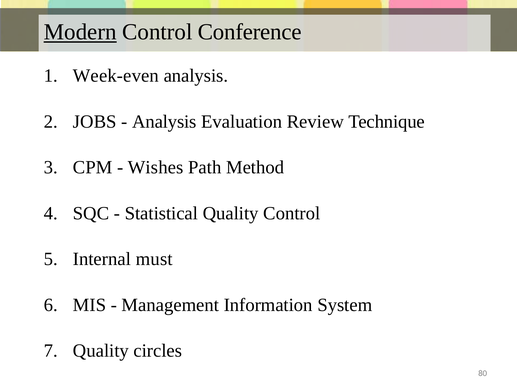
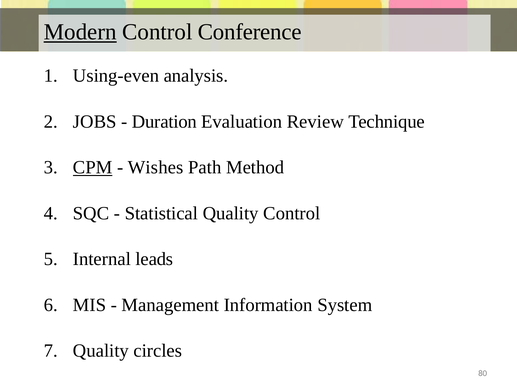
Week-even: Week-even -> Using-even
Analysis at (164, 122): Analysis -> Duration
CPM underline: none -> present
must: must -> leads
